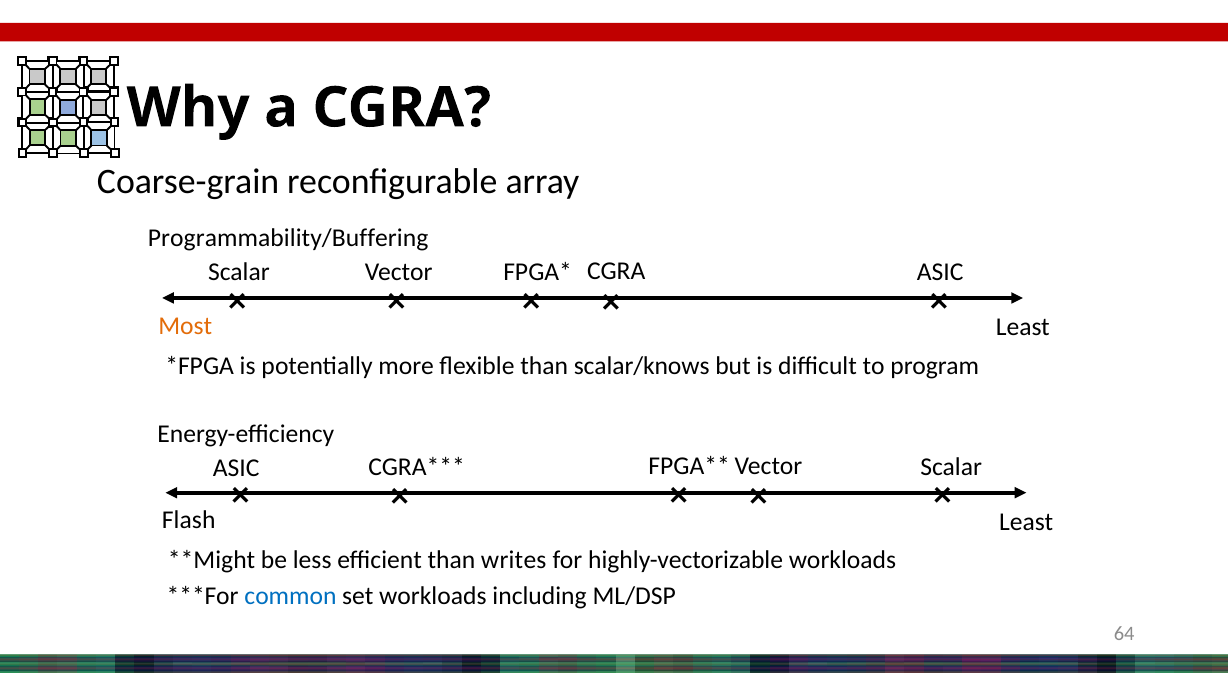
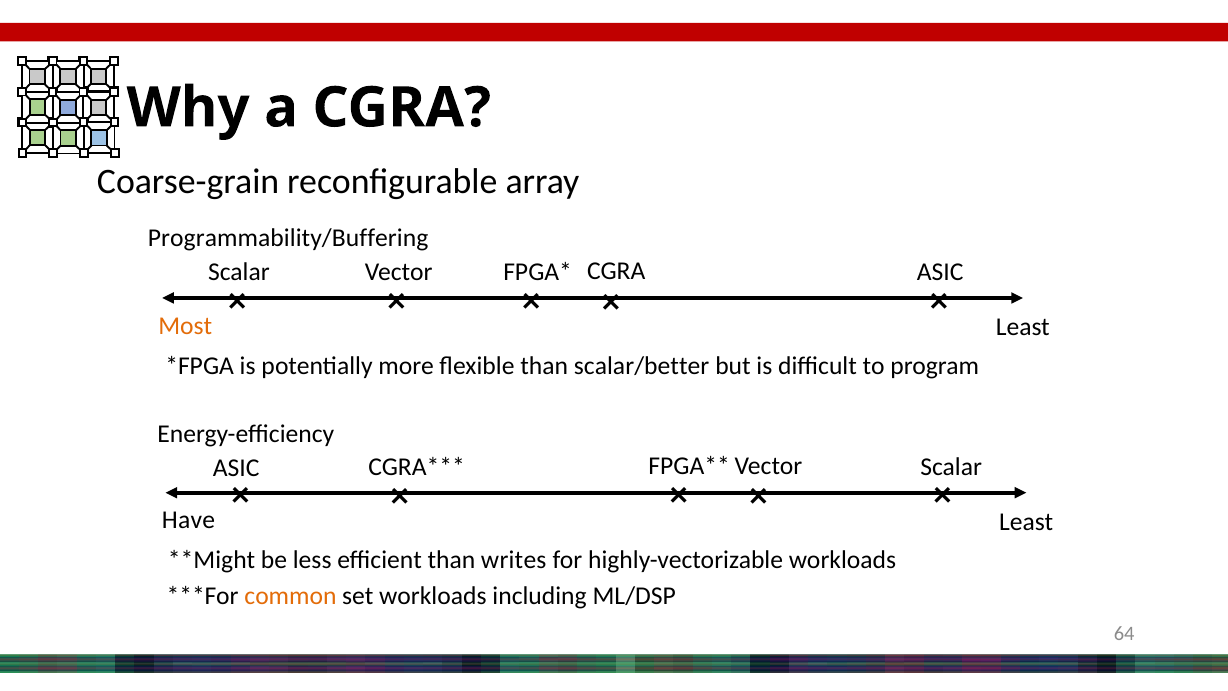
scalar/knows: scalar/knows -> scalar/better
Flash: Flash -> Have
common colour: blue -> orange
